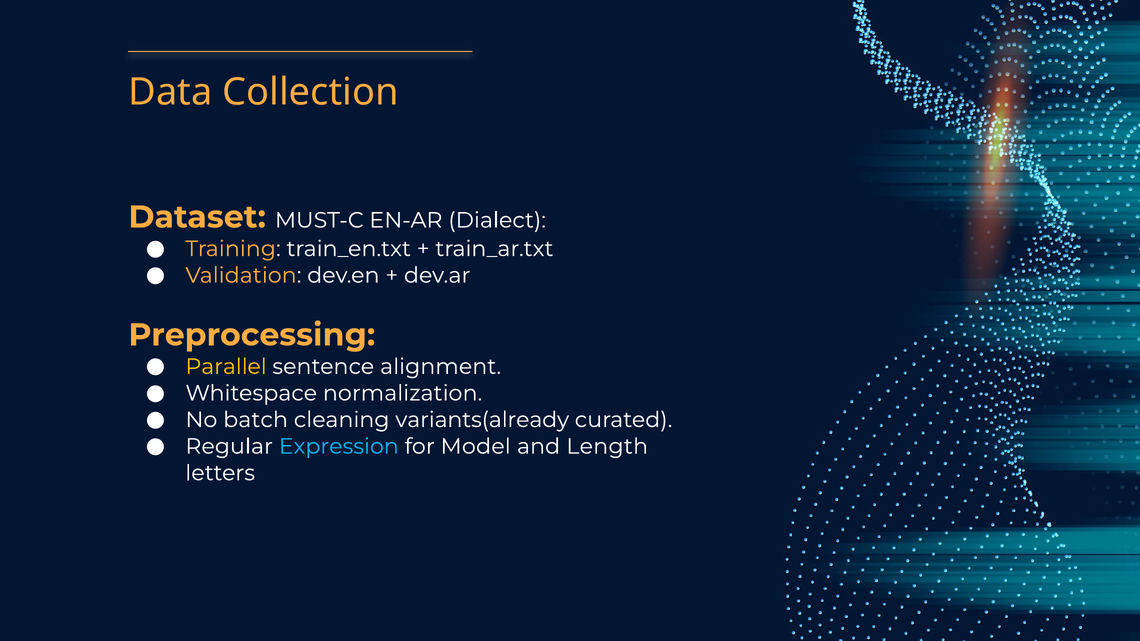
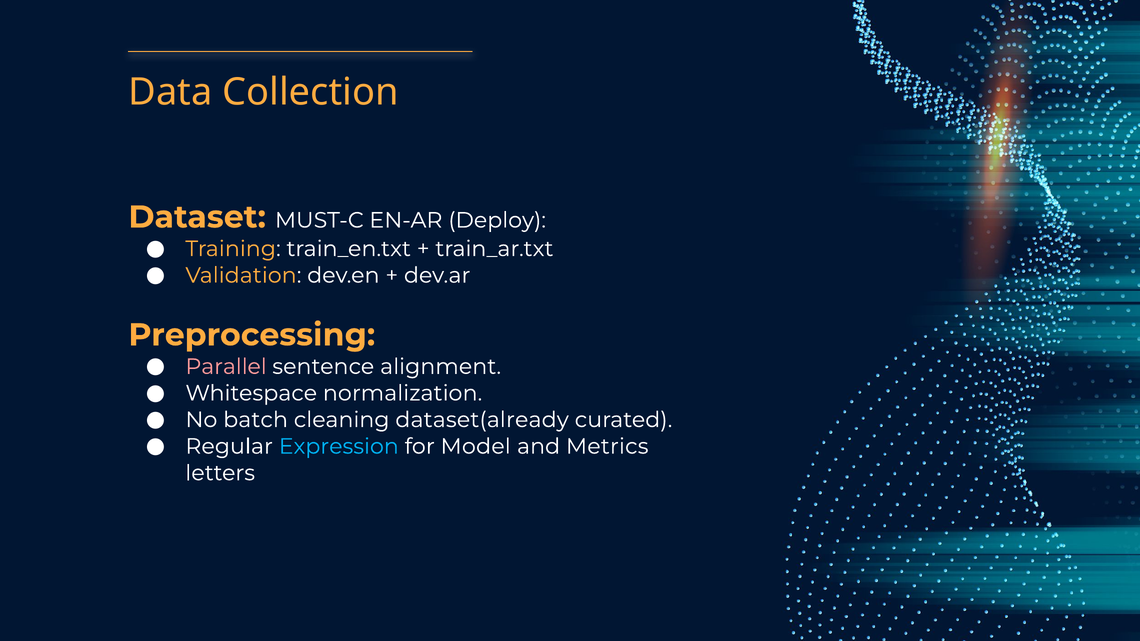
Dialect: Dialect -> Deploy
Parallel colour: yellow -> pink
variants(already: variants(already -> dataset(already
Length: Length -> Metrics
